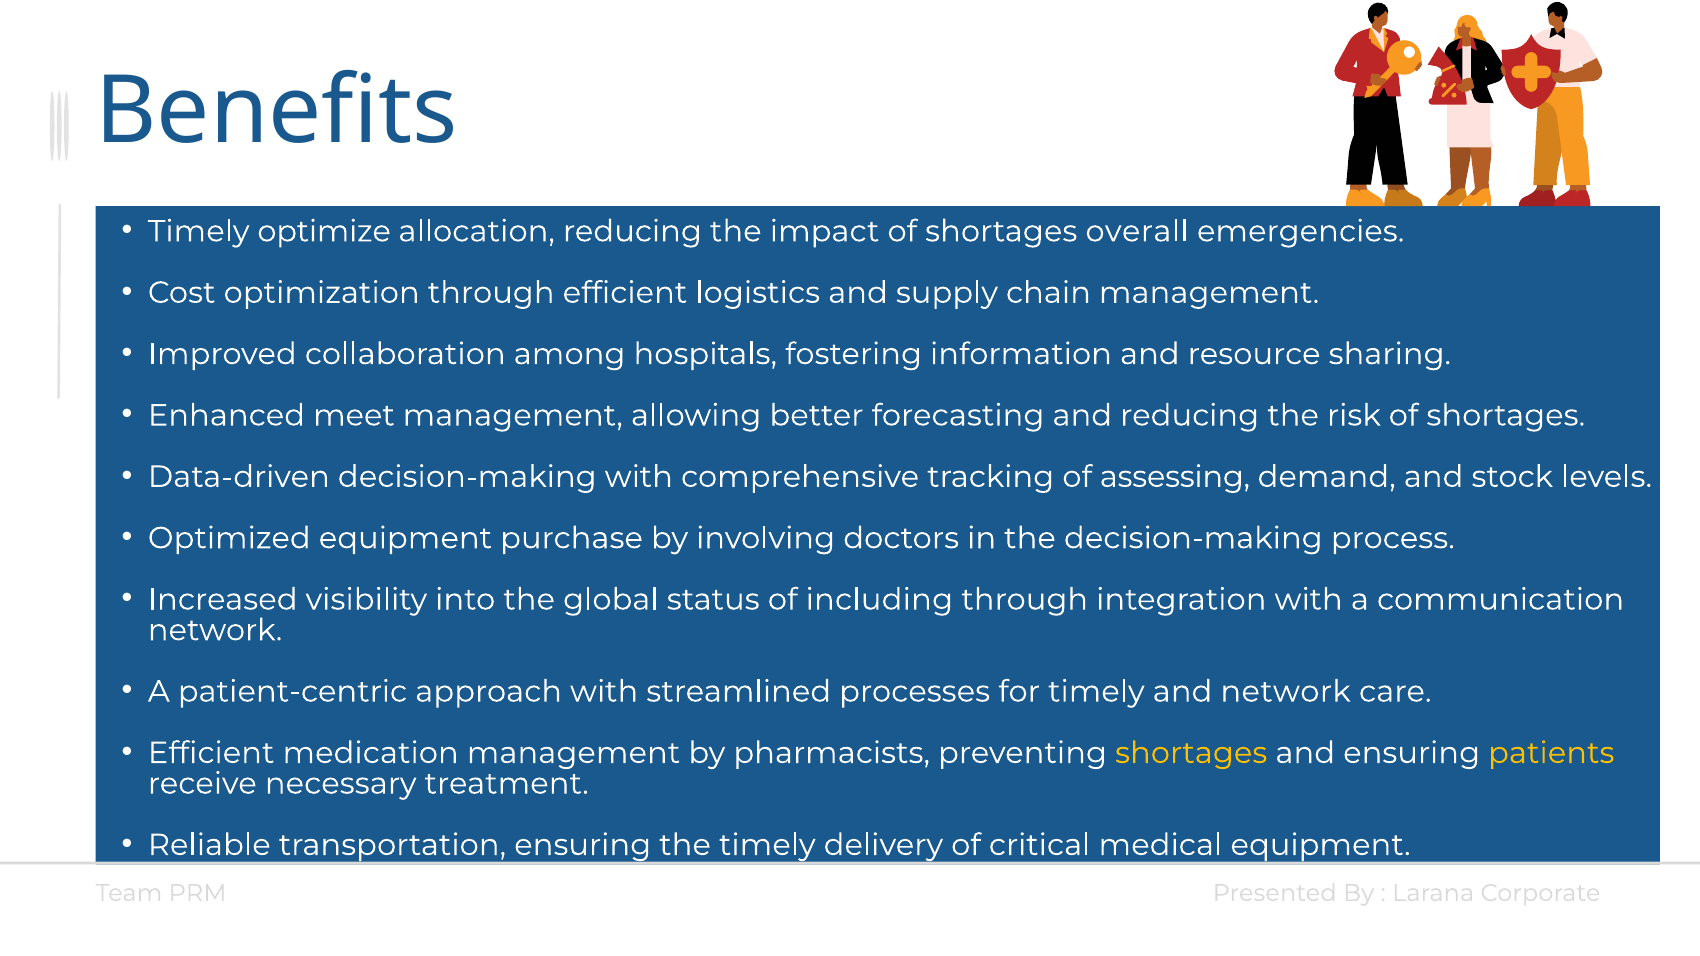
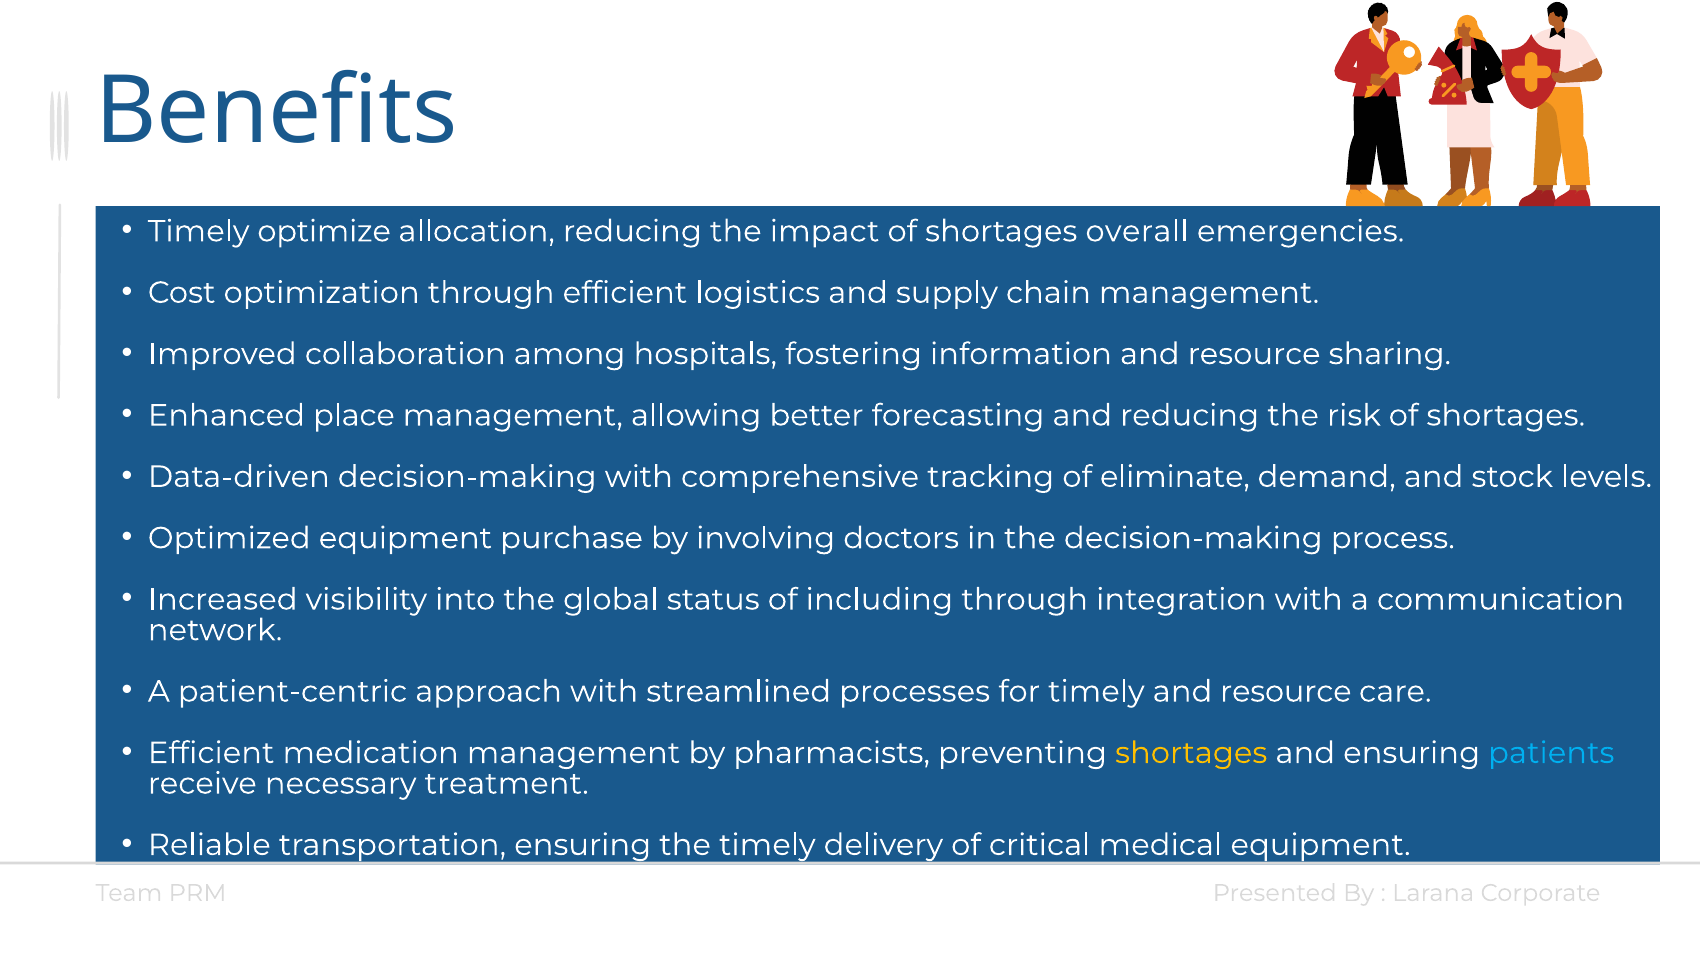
meet: meet -> place
assessing: assessing -> eliminate
timely and network: network -> resource
patients colour: yellow -> light blue
